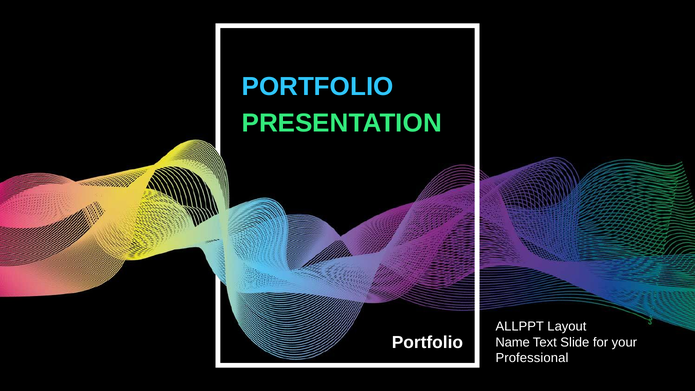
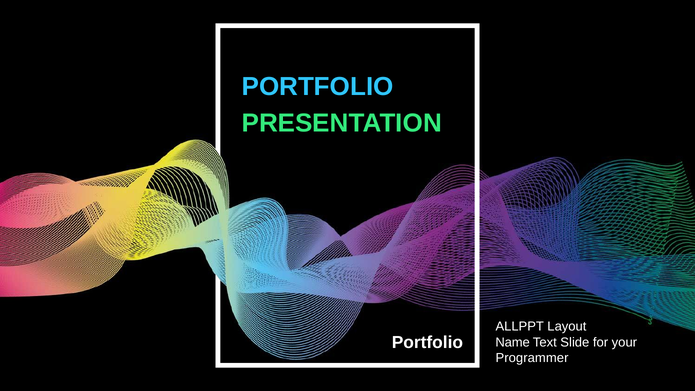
Professional: Professional -> Programmer
